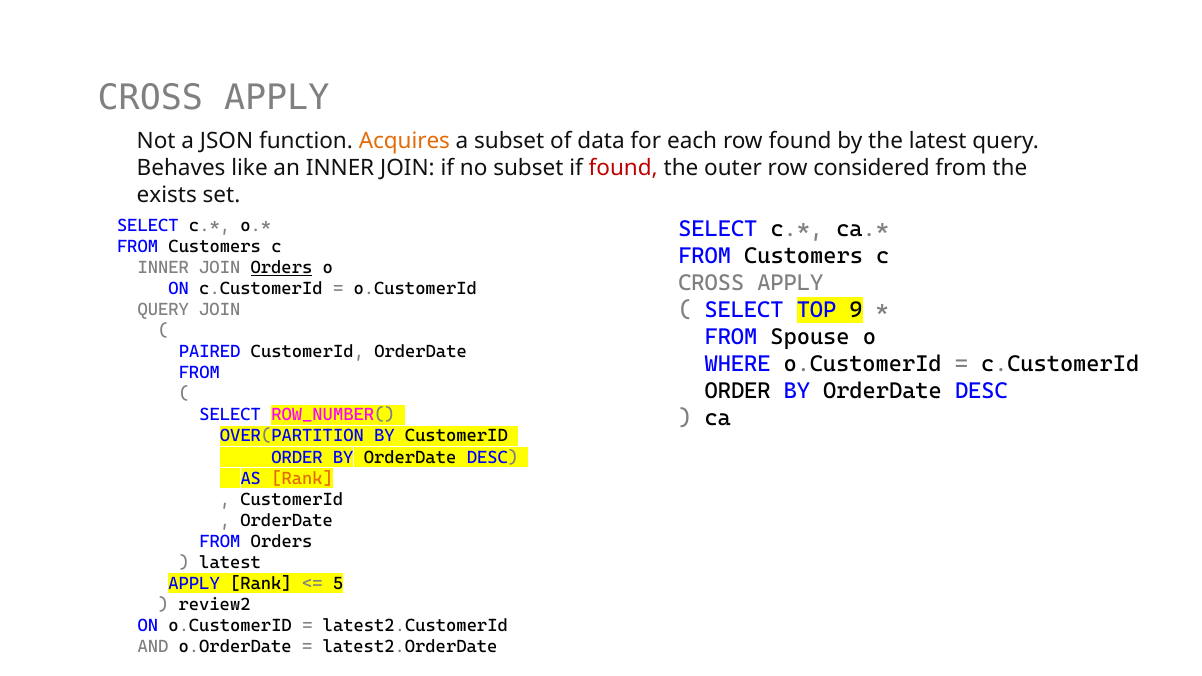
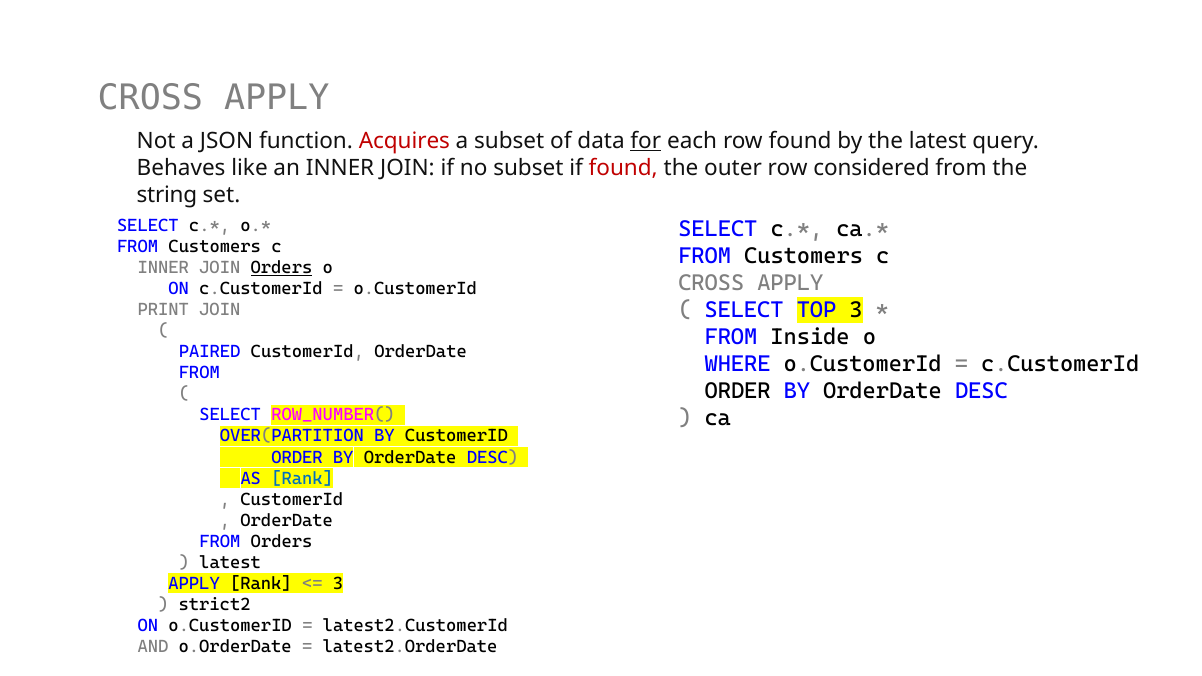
Acquires colour: orange -> red
for underline: none -> present
exists: exists -> string
TOP 9: 9 -> 3
QUERY at (163, 310): QUERY -> PRINT
Spouse: Spouse -> Inside
Rank at (302, 478) colour: orange -> blue
5 at (338, 584): 5 -> 3
review2: review2 -> strict2
